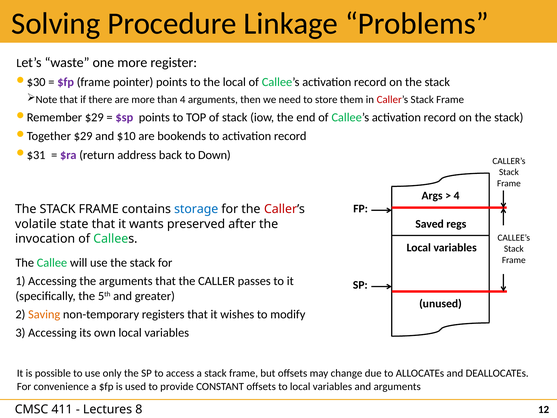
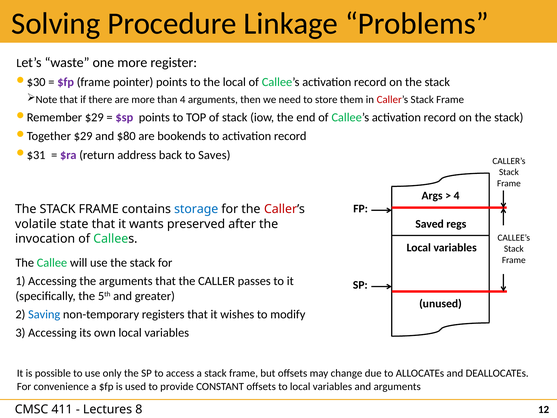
$10: $10 -> $80
Down: Down -> Saves
Saving colour: orange -> blue
